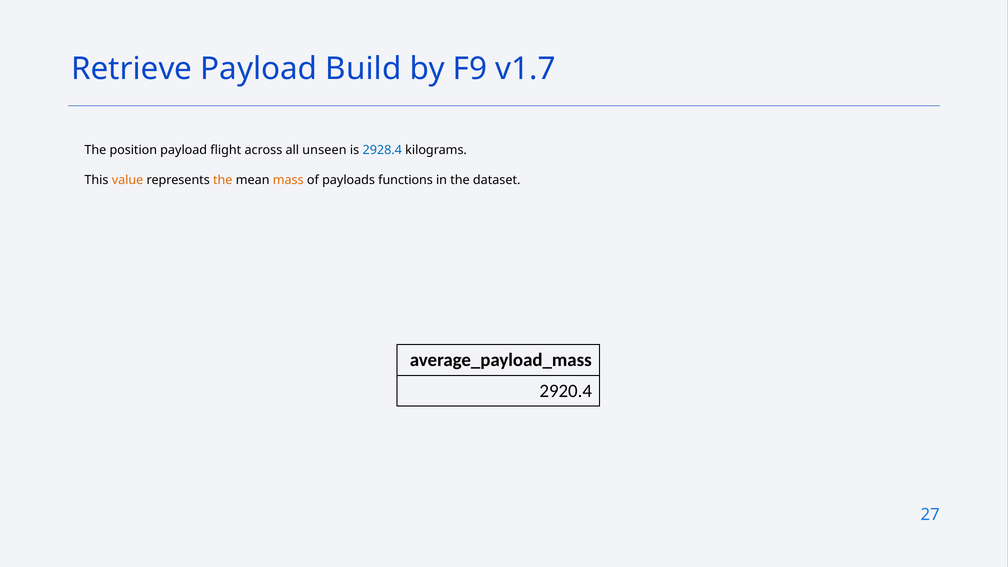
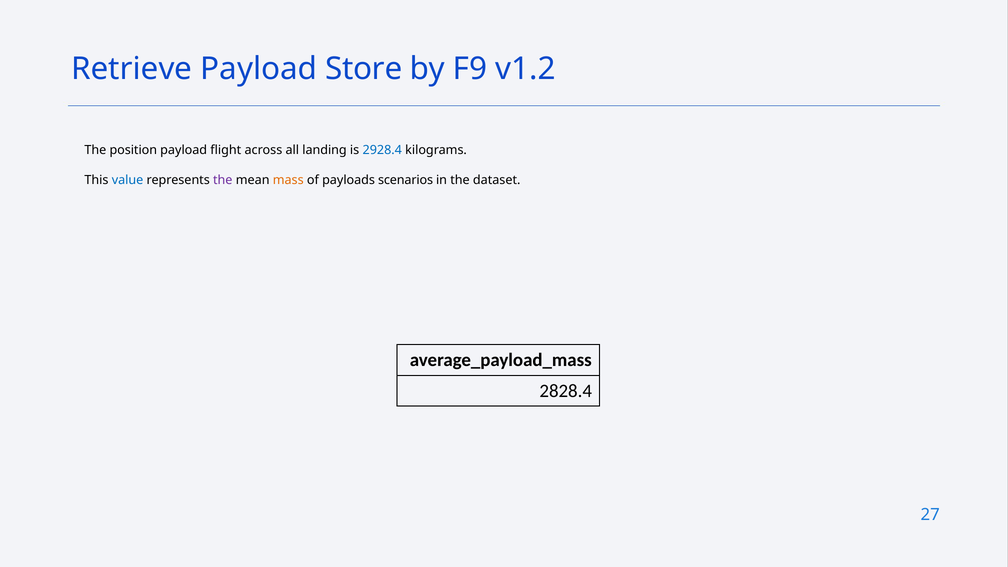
Build: Build -> Store
v1.7: v1.7 -> v1.2
unseen: unseen -> landing
value colour: orange -> blue
the at (223, 180) colour: orange -> purple
functions: functions -> scenarios
2920.4: 2920.4 -> 2828.4
